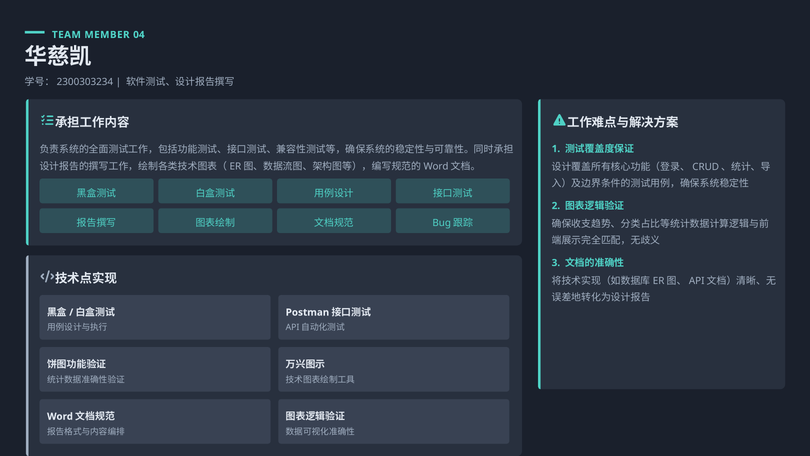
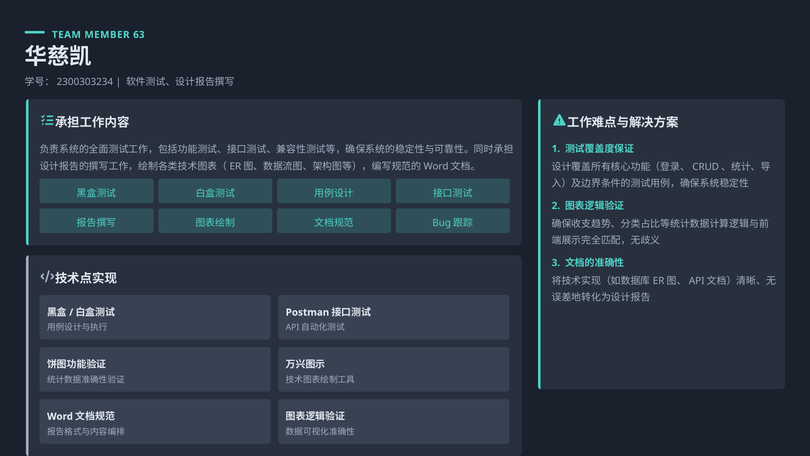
04: 04 -> 63
